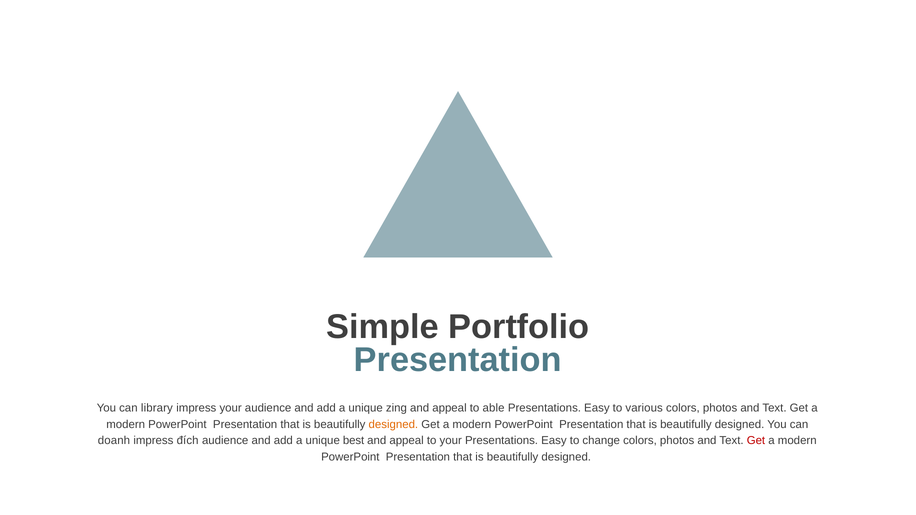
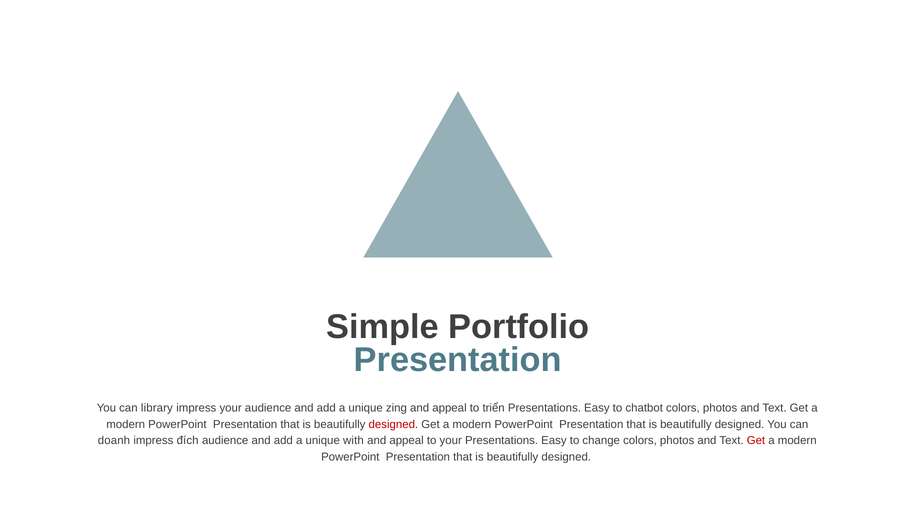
able: able -> triển
various: various -> chatbot
designed at (393, 424) colour: orange -> red
best: best -> with
